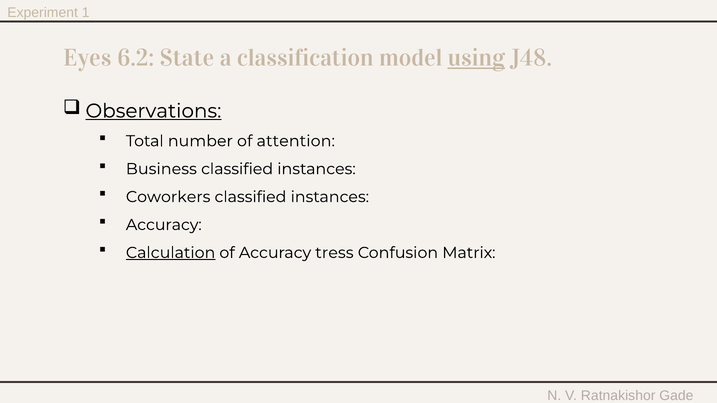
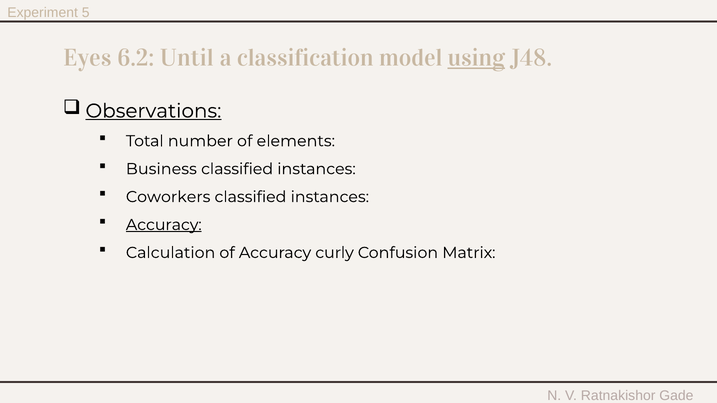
1: 1 -> 5
State: State -> Until
attention: attention -> elements
Accuracy at (164, 225) underline: none -> present
Calculation underline: present -> none
tress: tress -> curly
